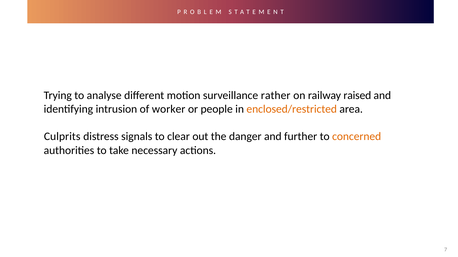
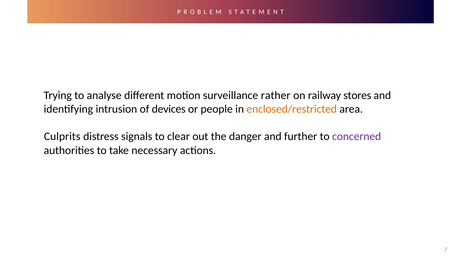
raised: raised -> stores
worker: worker -> devices
concerned colour: orange -> purple
